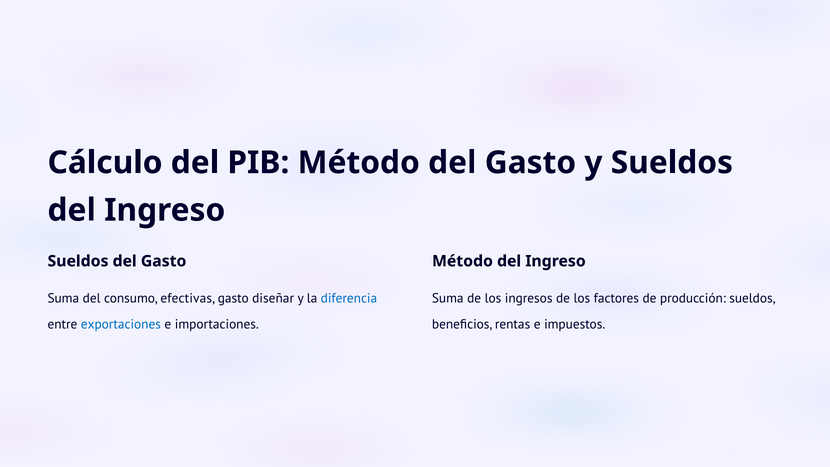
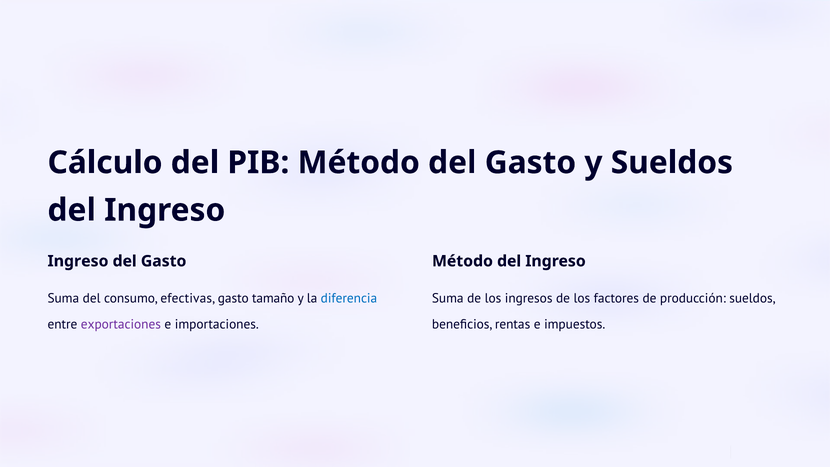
Sueldos at (78, 261): Sueldos -> Ingreso
diseñar: diseñar -> tamaño
exportaciones colour: blue -> purple
